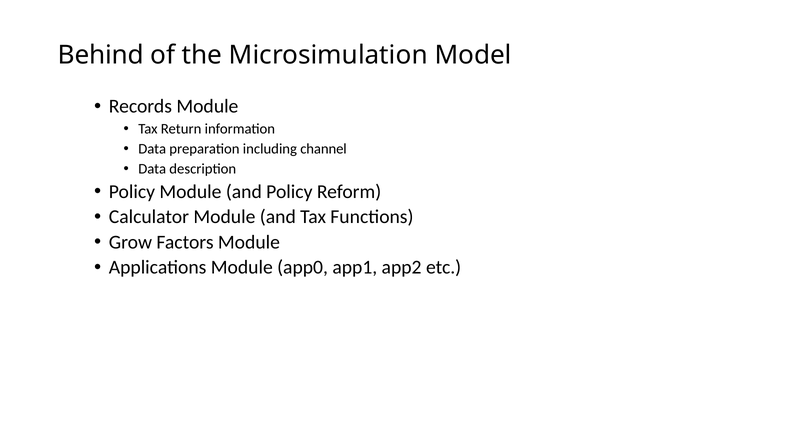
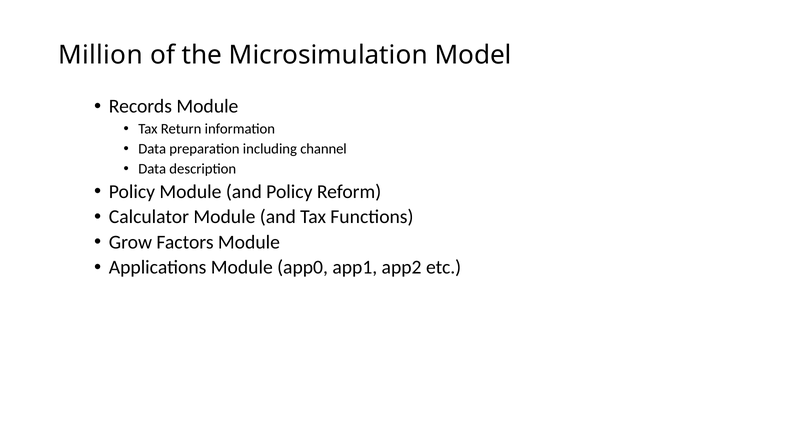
Behind: Behind -> Million
